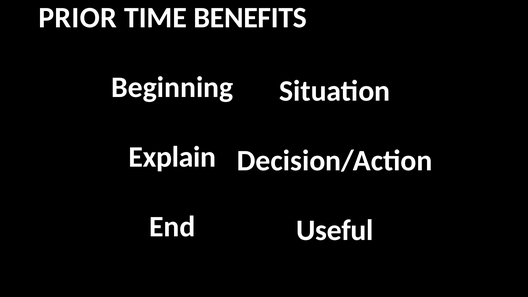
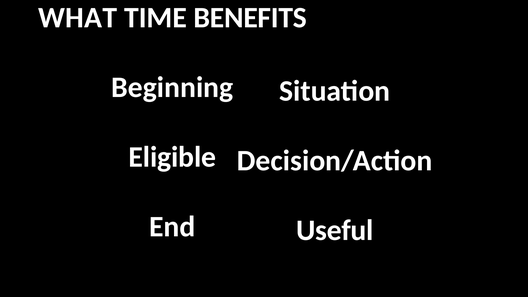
PRIOR: PRIOR -> WHAT
Explain: Explain -> Eligible
